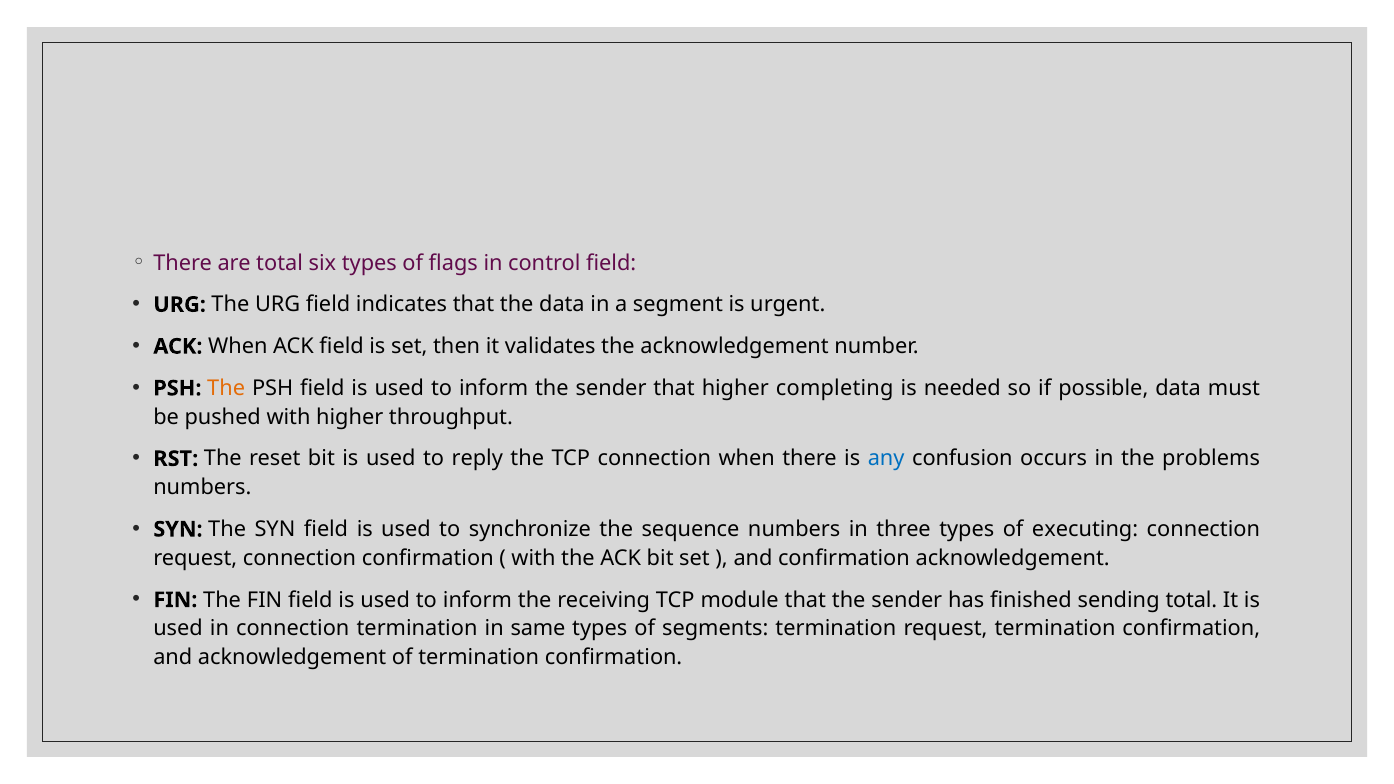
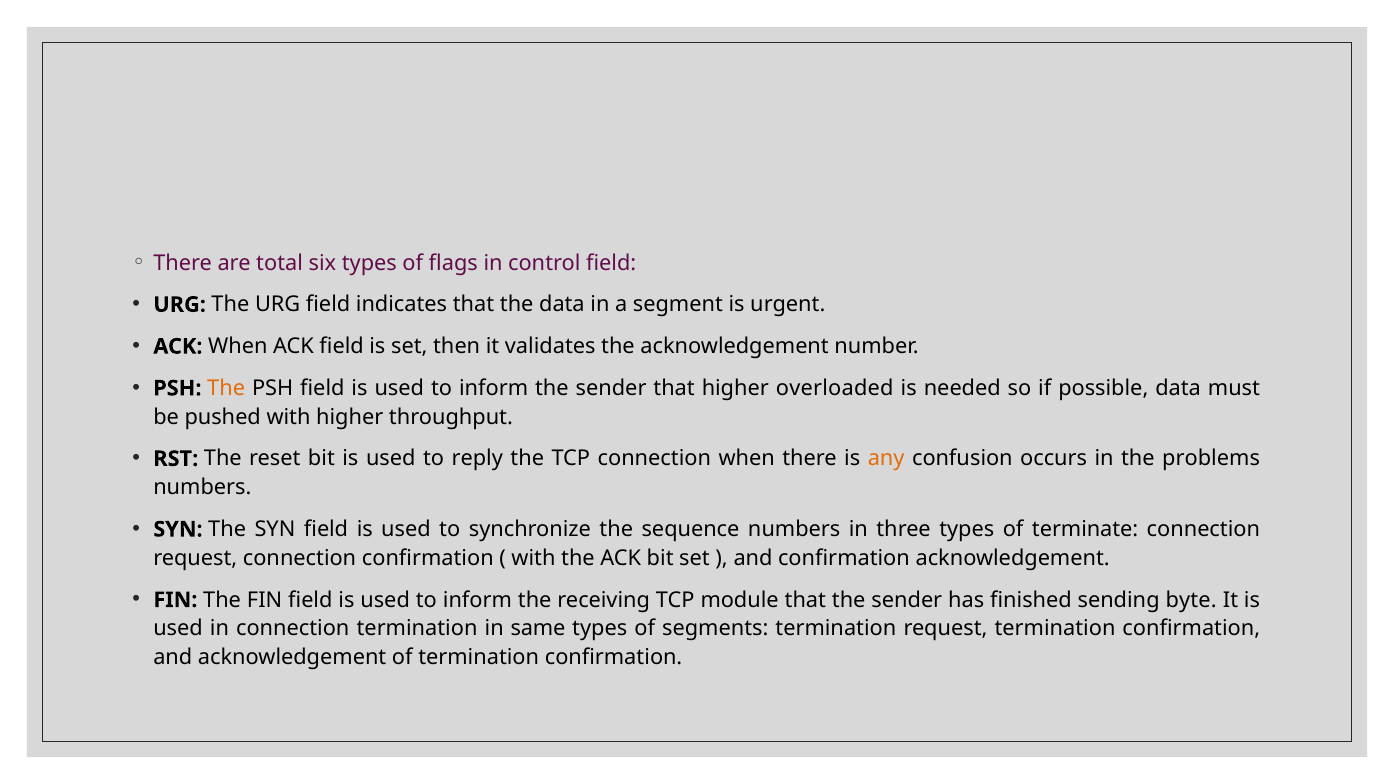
completing: completing -> overloaded
any colour: blue -> orange
executing: executing -> terminate
sending total: total -> byte
